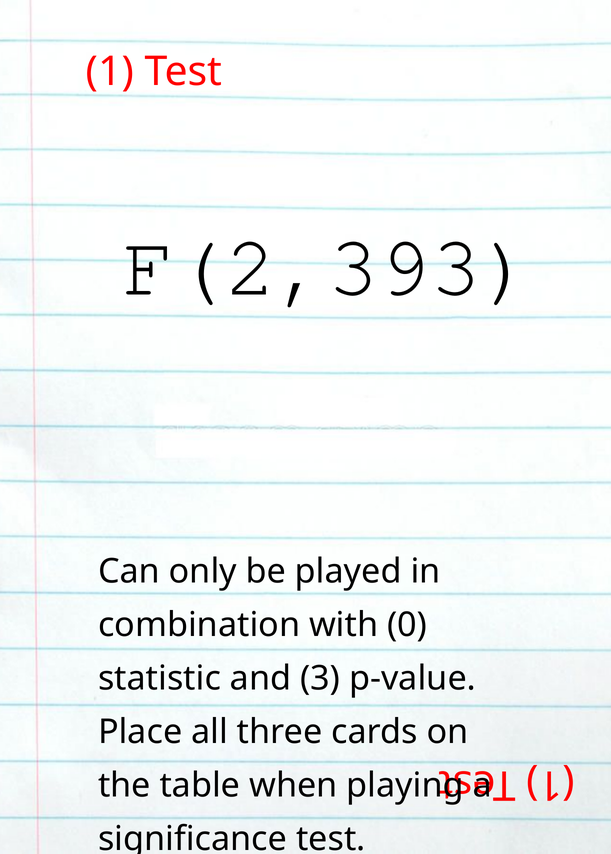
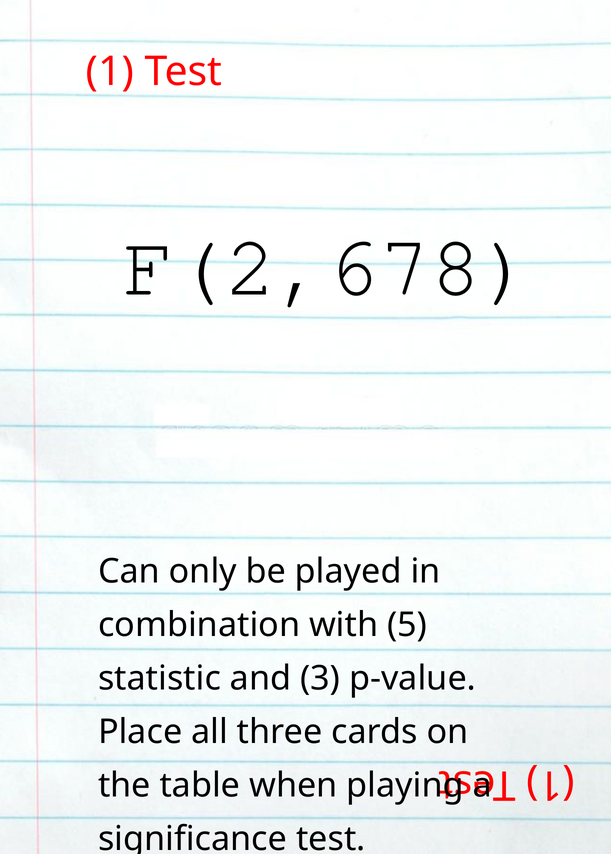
F(2,393: F(2,393 -> F(2,678
0: 0 -> 5
